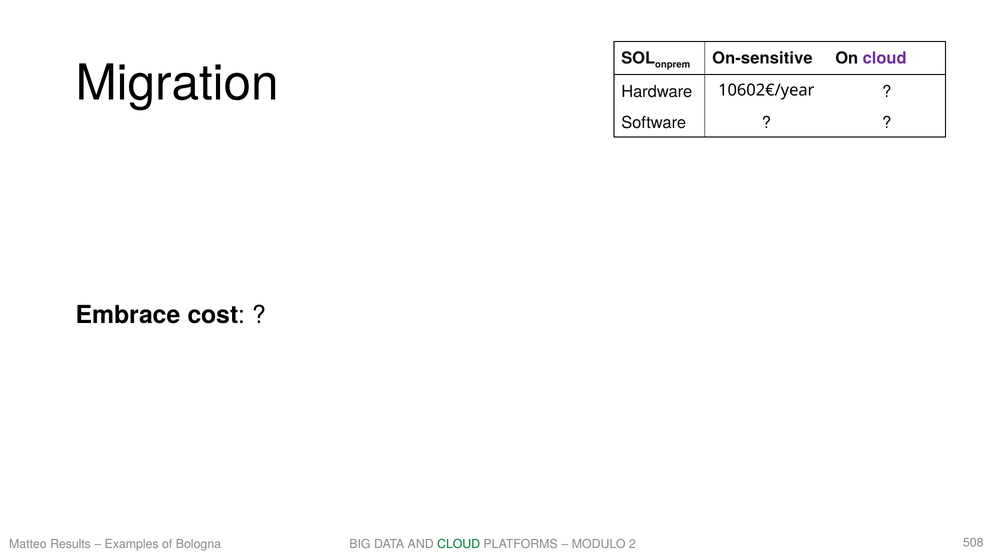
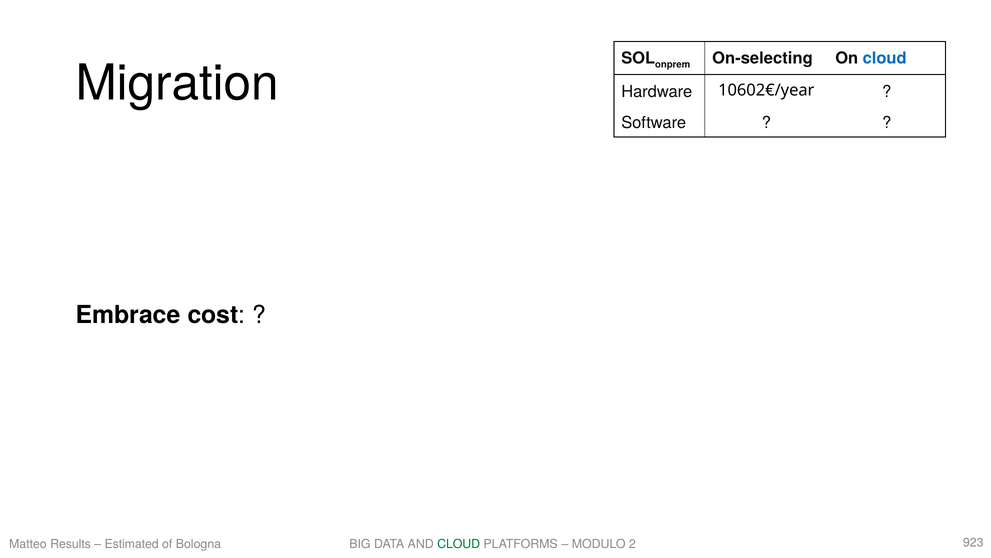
On-sensitive: On-sensitive -> On-selecting
cloud at (885, 58) colour: purple -> blue
Examples: Examples -> Estimated
508: 508 -> 923
